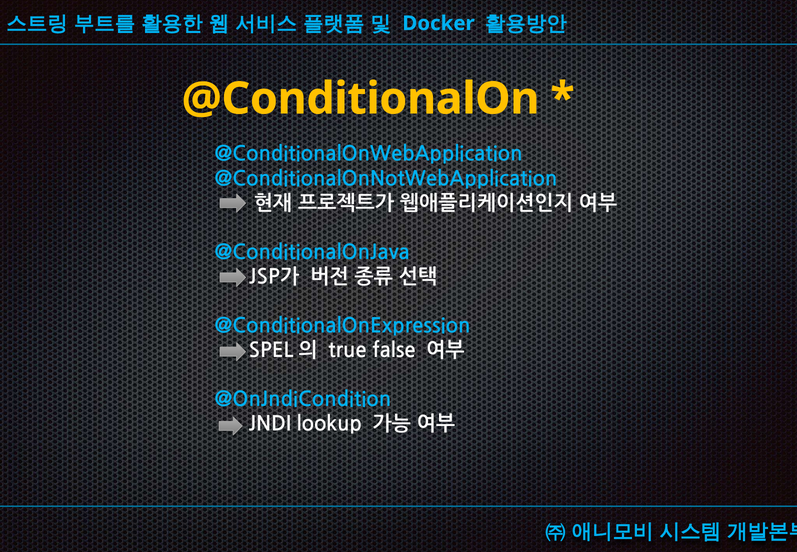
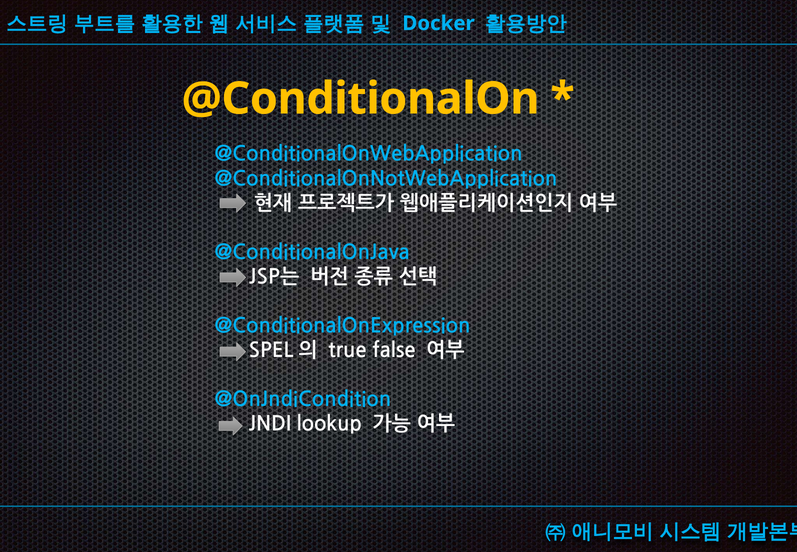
JSP가: JSP가 -> JSP는
